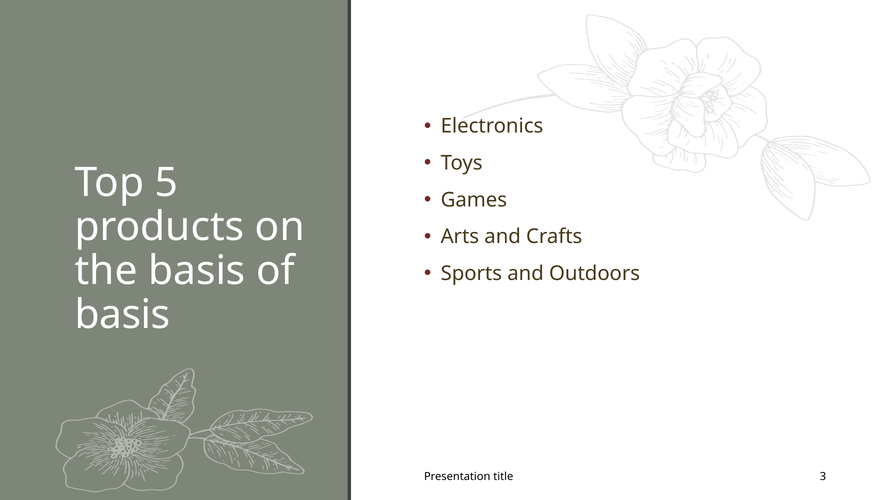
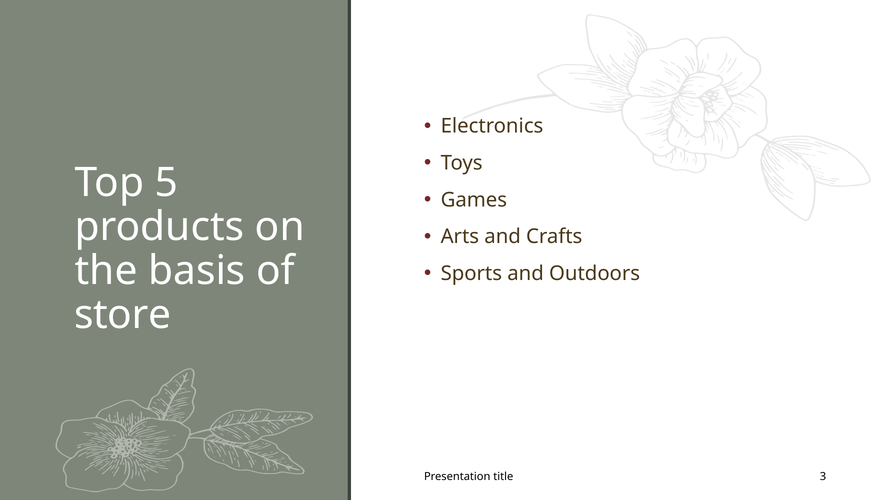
basis at (123, 315): basis -> store
